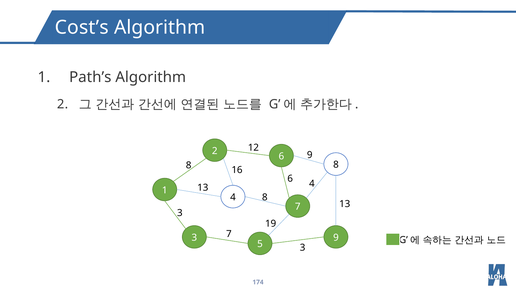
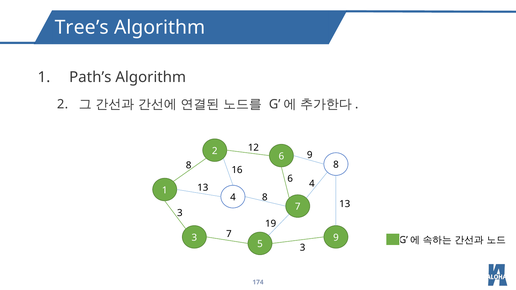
Cost’s: Cost’s -> Tree’s
